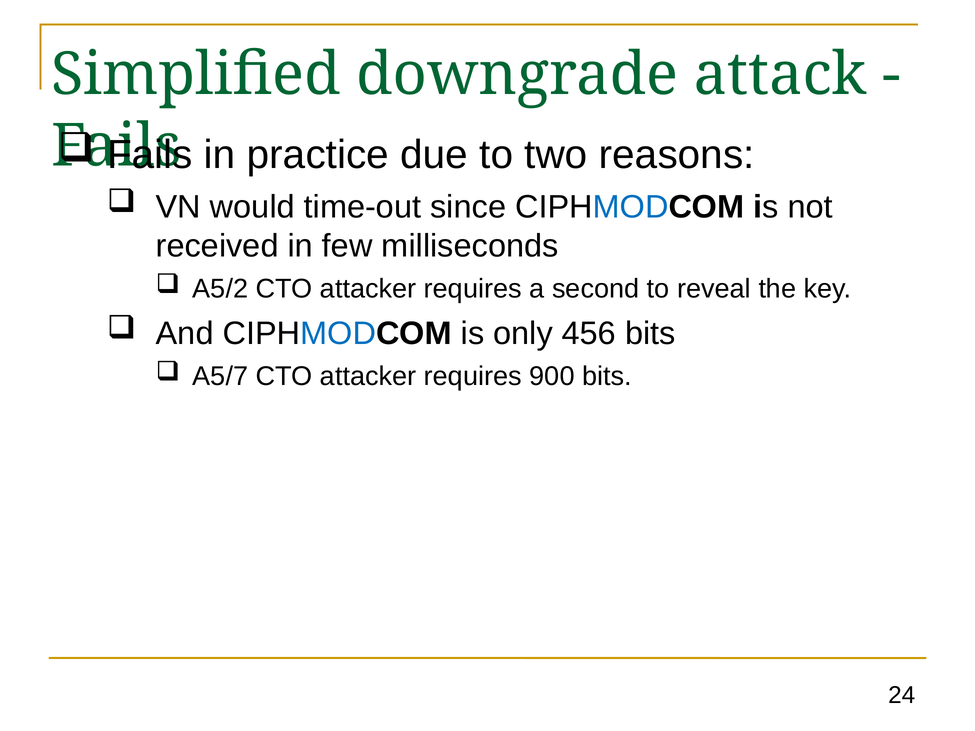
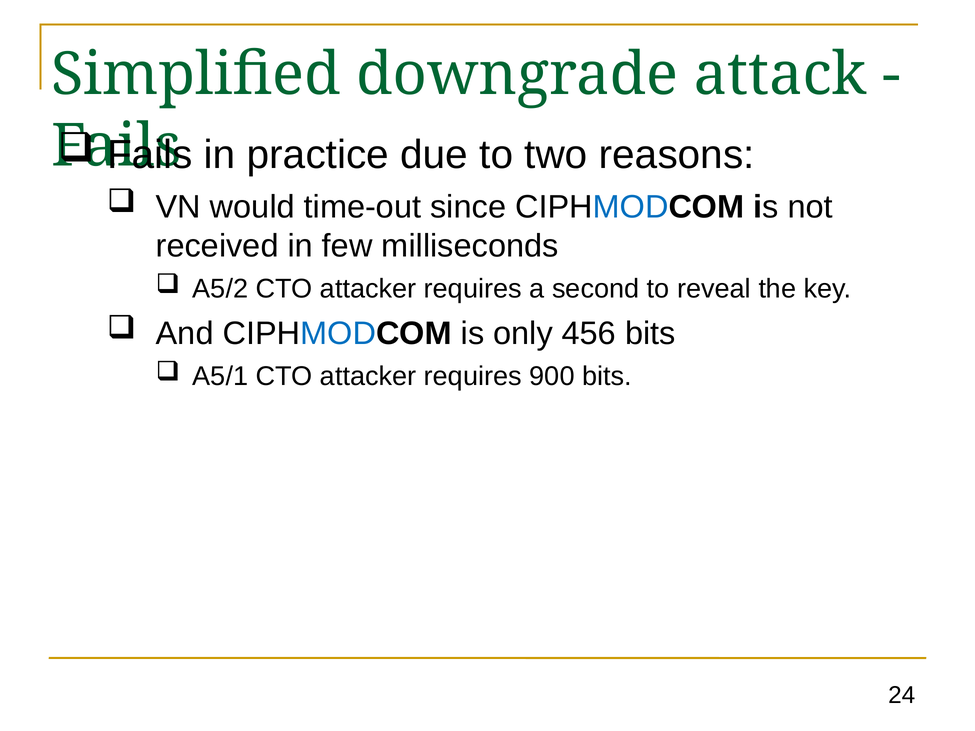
A5/7: A5/7 -> A5/1
